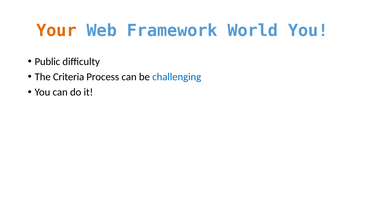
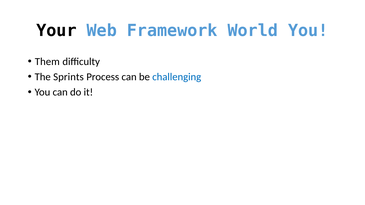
Your colour: orange -> black
Public: Public -> Them
Criteria: Criteria -> Sprints
